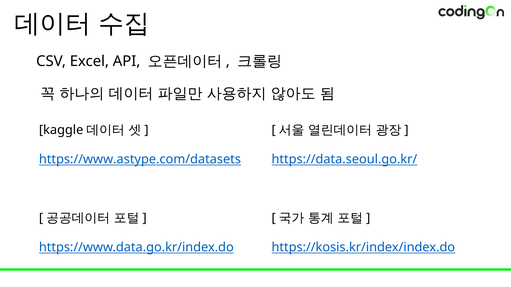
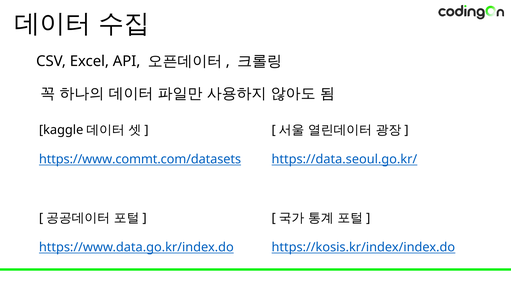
https://www.astype.com/datasets: https://www.astype.com/datasets -> https://www.commt.com/datasets
